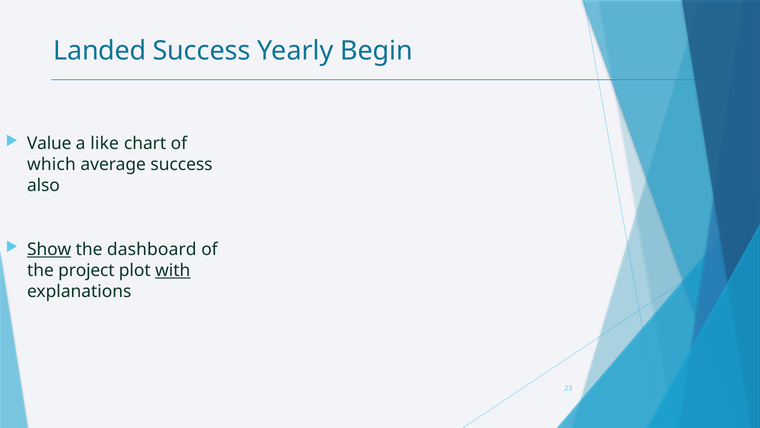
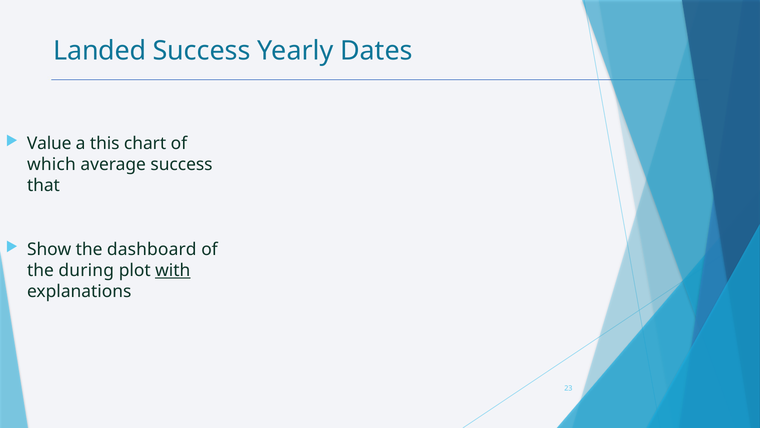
Begin: Begin -> Dates
like: like -> this
also: also -> that
Show underline: present -> none
project: project -> during
